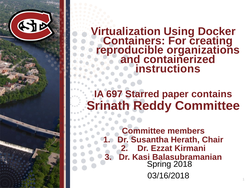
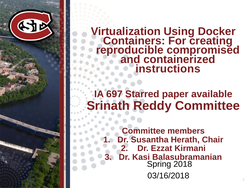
organizations: organizations -> compromised
contains: contains -> available
